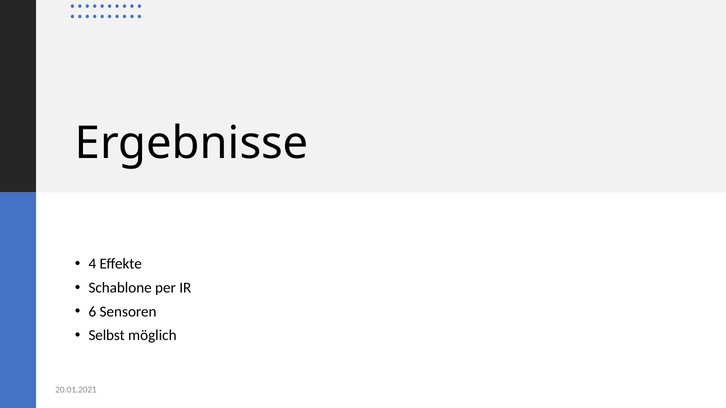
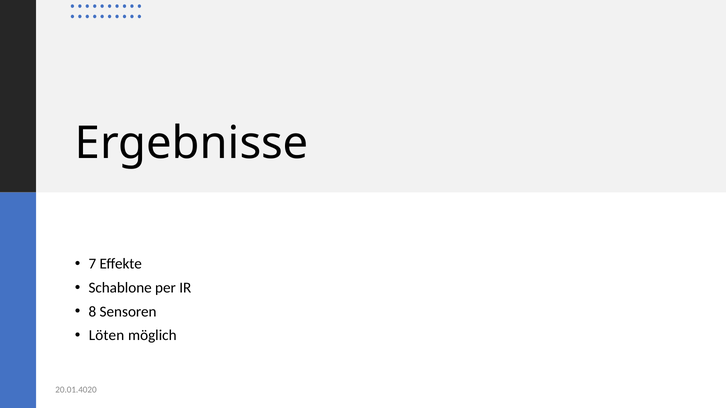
4: 4 -> 7
6: 6 -> 8
Selbst: Selbst -> Löten
20.01.2021: 20.01.2021 -> 20.01.4020
